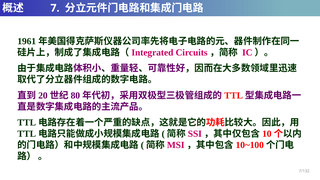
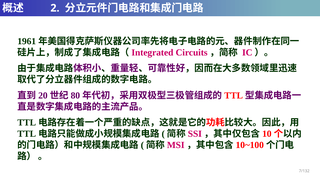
7: 7 -> 2
